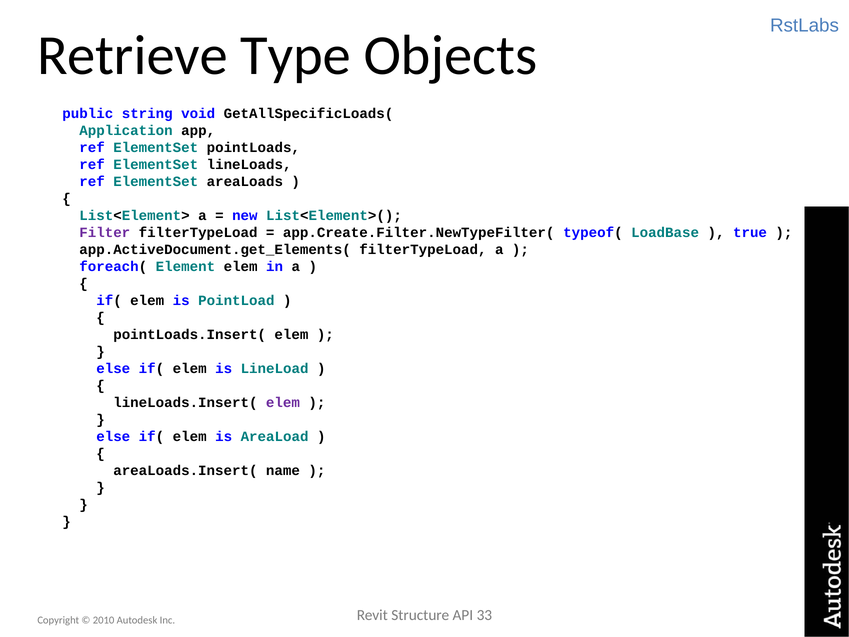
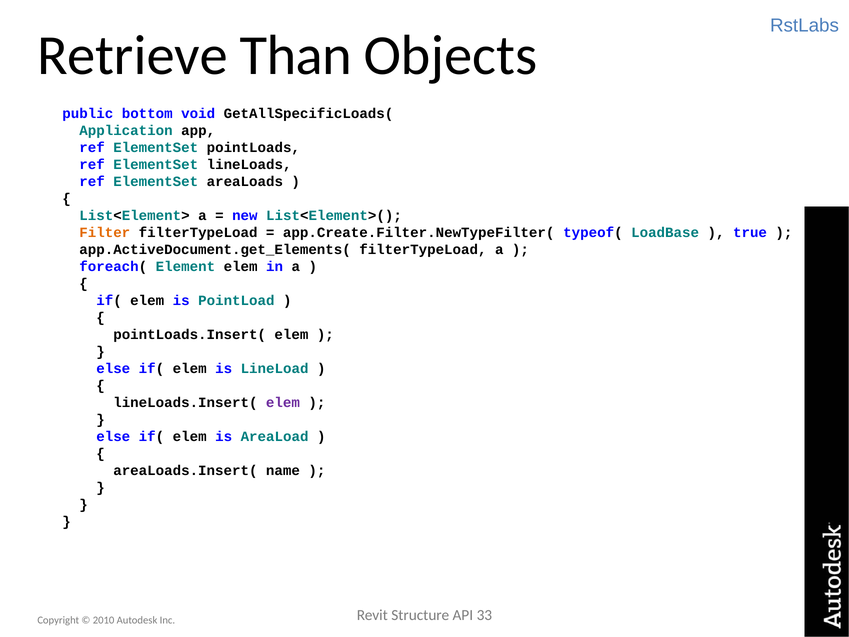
Type: Type -> Than
string: string -> bottom
Filter colour: purple -> orange
